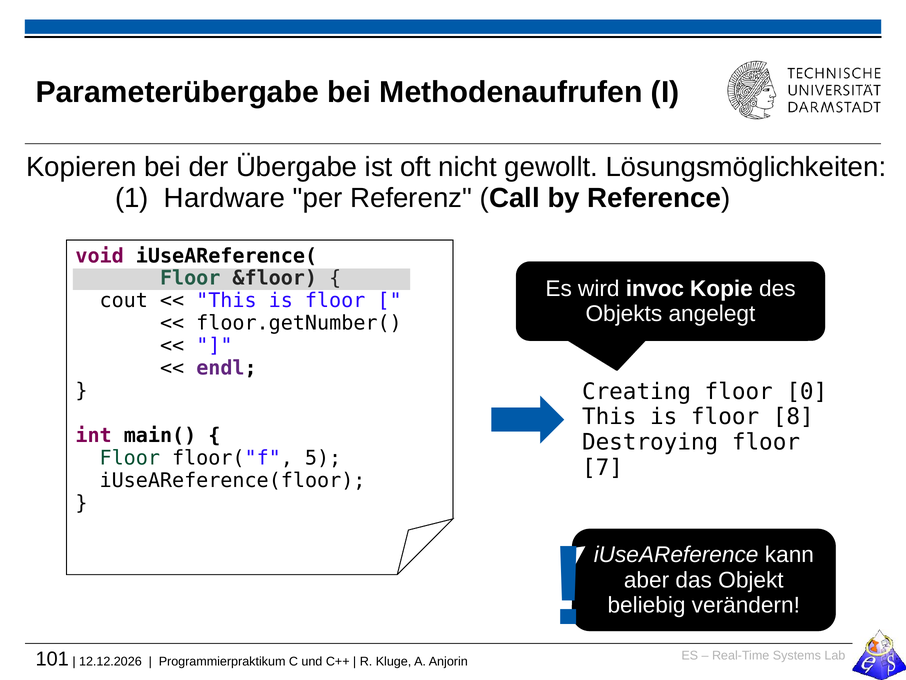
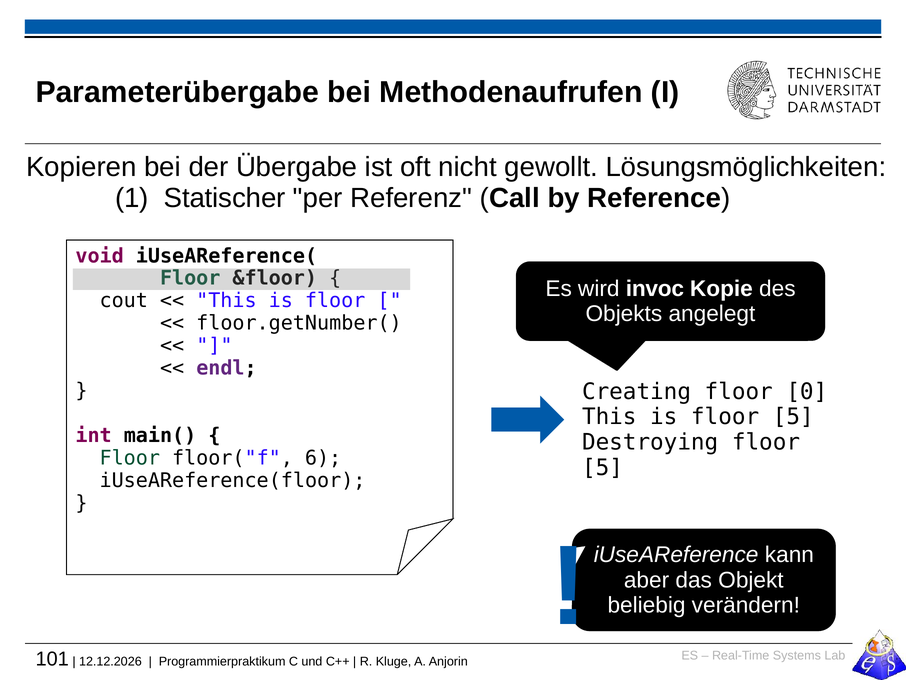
Hardware: Hardware -> Statischer
is floor 8: 8 -> 5
5: 5 -> 6
7 at (602, 467): 7 -> 5
